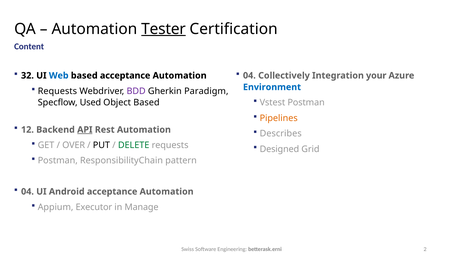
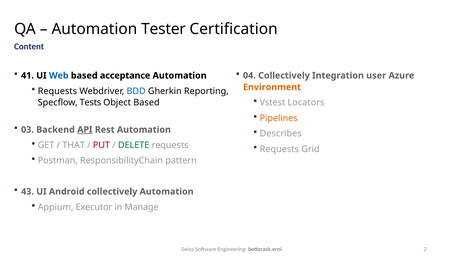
Tester underline: present -> none
your: your -> user
32: 32 -> 41
Environment colour: blue -> orange
BDD colour: purple -> blue
Paradigm: Paradigm -> Reporting
Vstest Postman: Postman -> Locators
Used: Used -> Tests
12: 12 -> 03
OVER: OVER -> THAT
PUT colour: black -> red
Designed at (279, 149): Designed -> Requests
04 at (27, 191): 04 -> 43
Android acceptance: acceptance -> collectively
